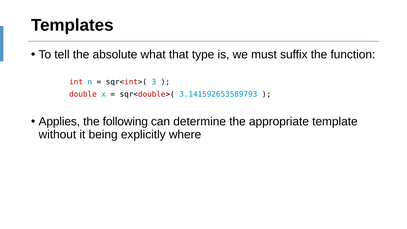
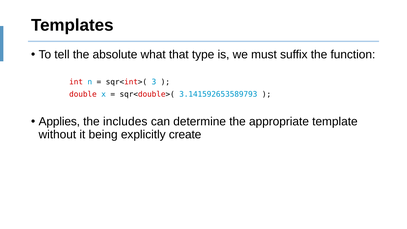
following: following -> includes
where: where -> create
